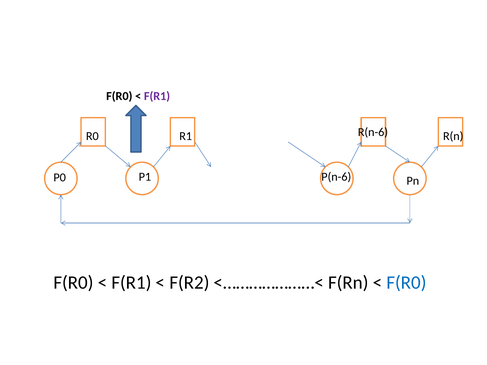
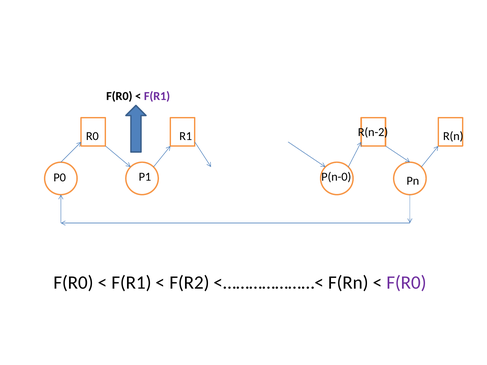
R(n-6: R(n-6 -> R(n-2
P(n-6: P(n-6 -> P(n-0
F(R0 at (406, 283) colour: blue -> purple
